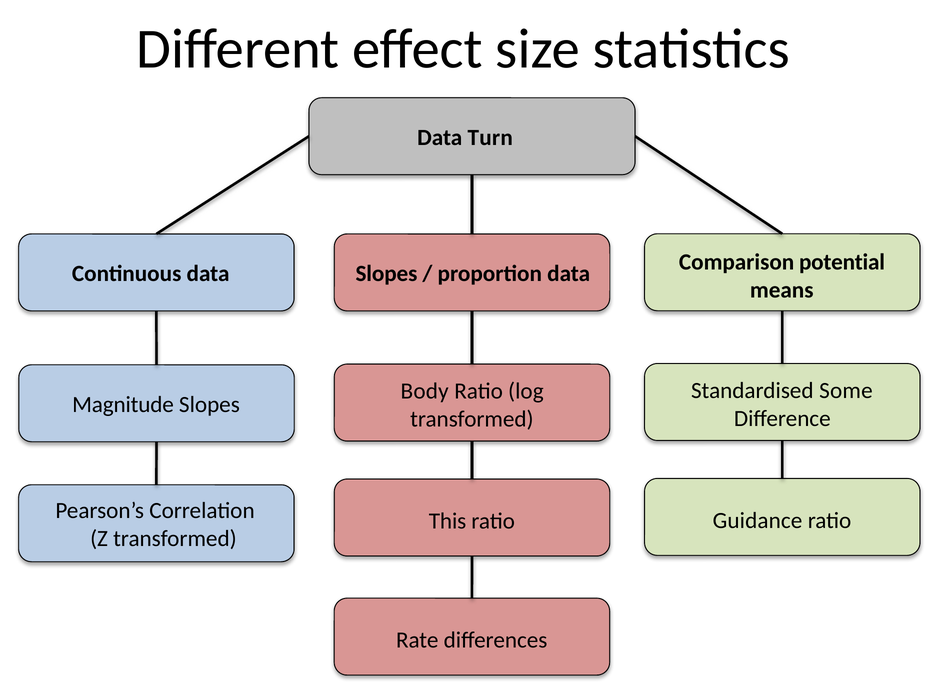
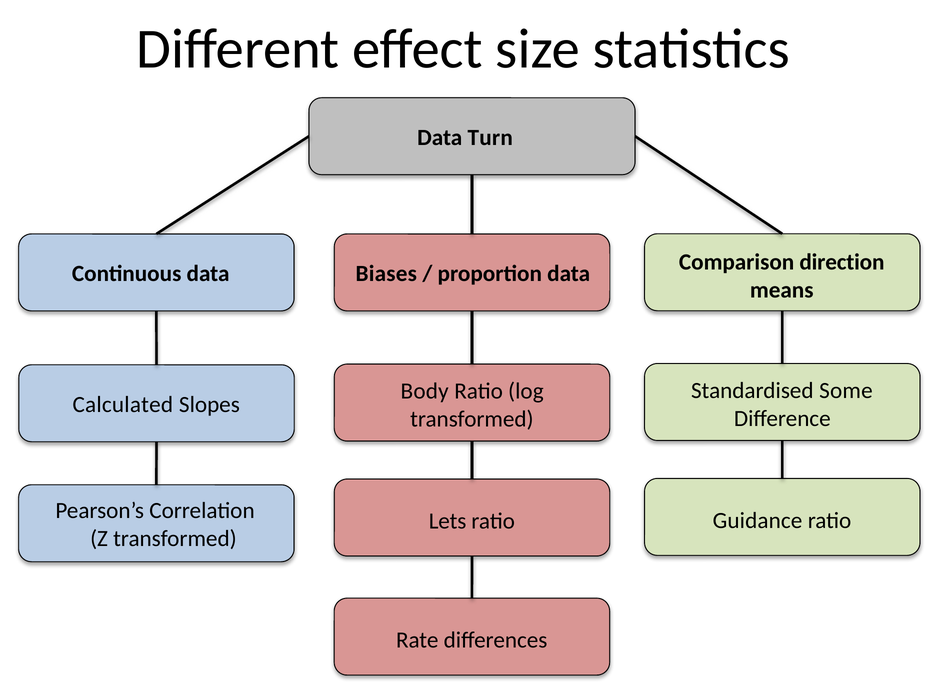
potential: potential -> direction
data Slopes: Slopes -> Biases
Magnitude: Magnitude -> Calculated
This: This -> Lets
